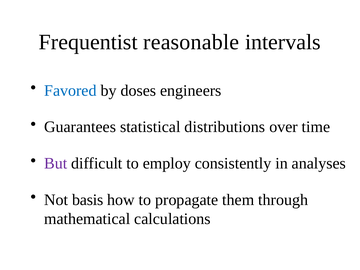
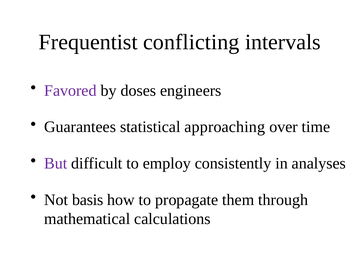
reasonable: reasonable -> conflicting
Favored colour: blue -> purple
distributions: distributions -> approaching
